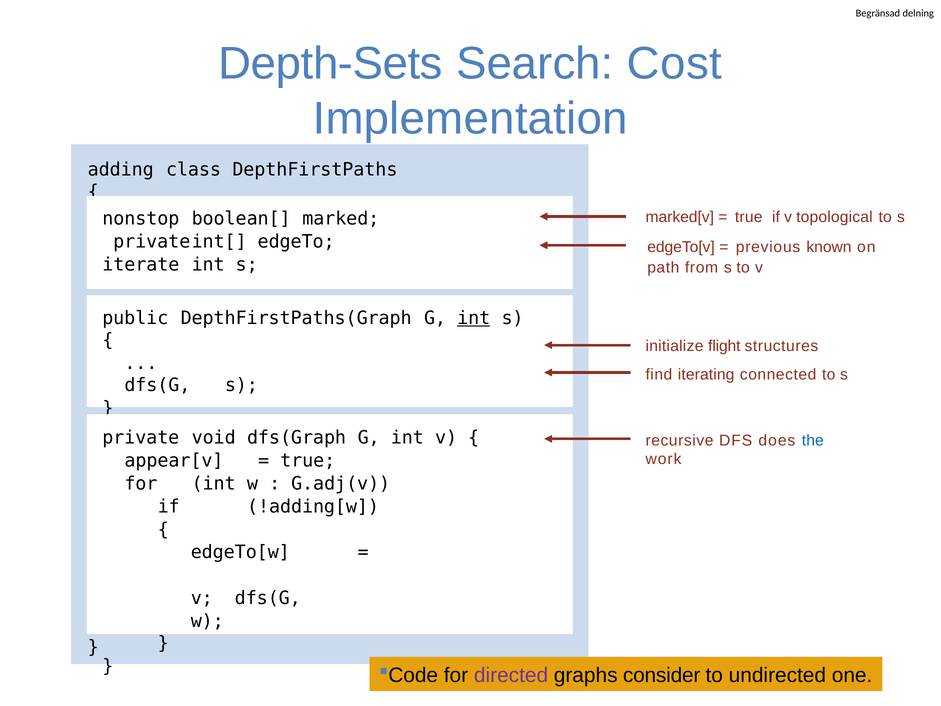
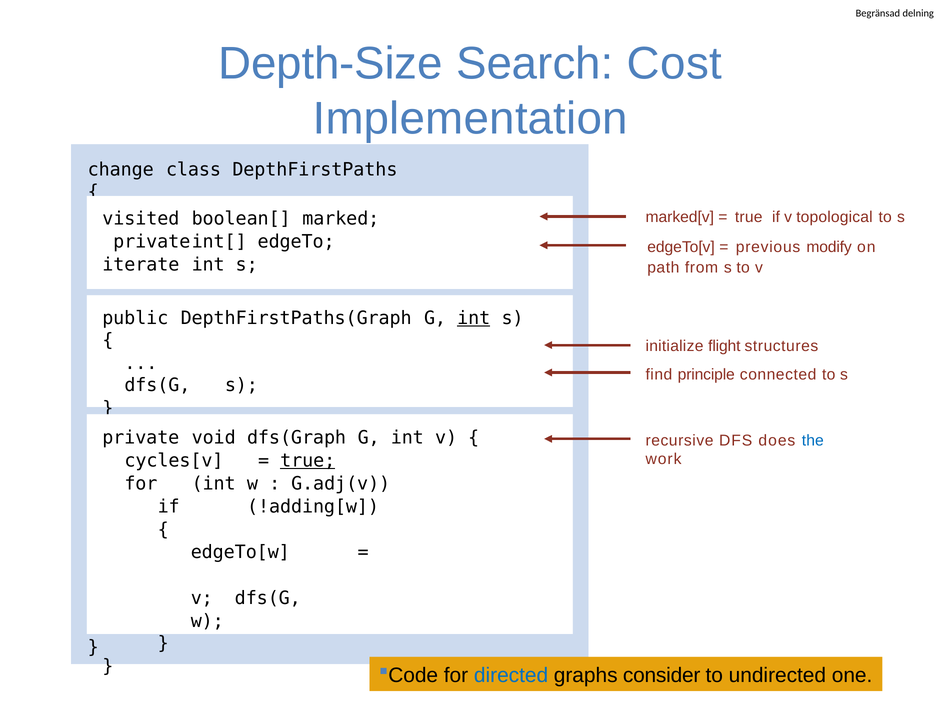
Depth-Sets: Depth-Sets -> Depth-Size
adding: adding -> change
nonstop: nonstop -> visited
known: known -> modify
iterating: iterating -> principle
appear[v: appear[v -> cycles[v
true at (308, 460) underline: none -> present
directed colour: purple -> blue
